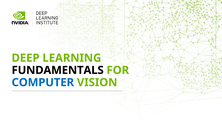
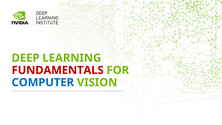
FUNDAMENTALS colour: black -> red
